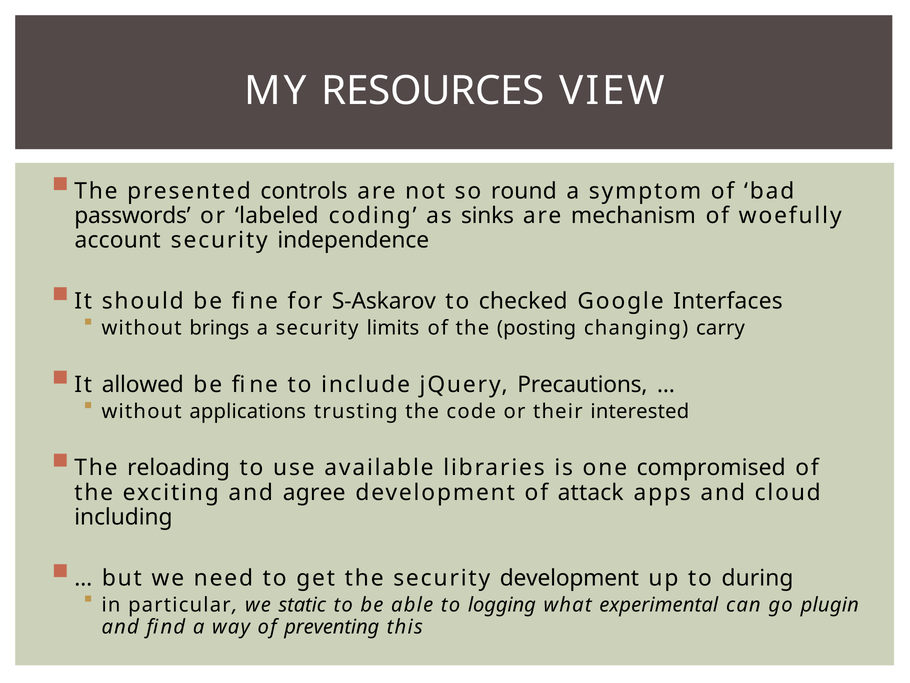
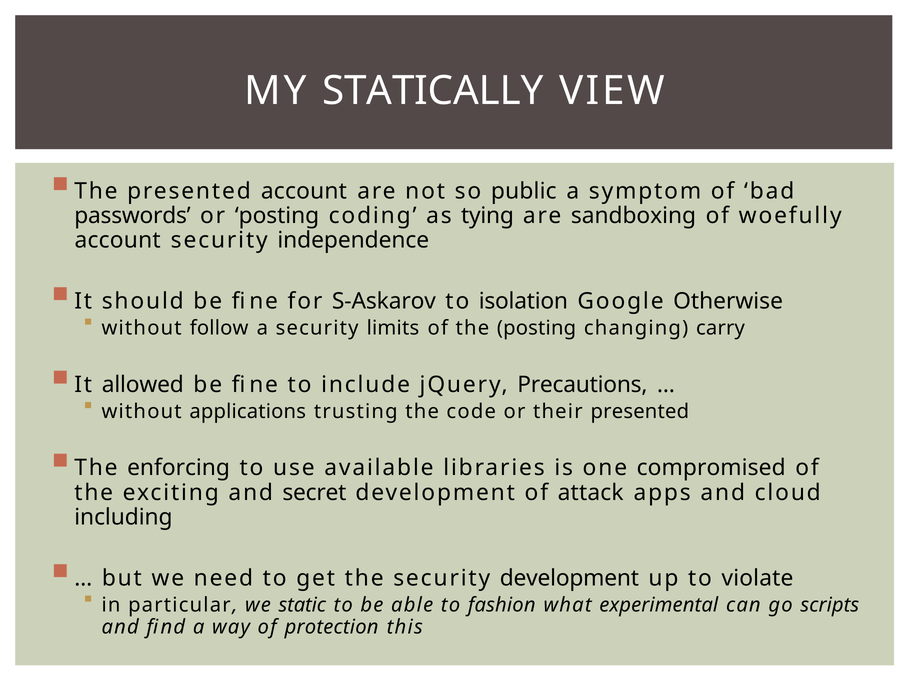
RESOURCES: RESOURCES -> STATICALLY
presented controls: controls -> account
round: round -> public
or labeled: labeled -> posting
sinks: sinks -> tying
mechanism: mechanism -> sandboxing
checked: checked -> isolation
Interfaces: Interfaces -> Otherwise
brings: brings -> follow
their interested: interested -> presented
reloading: reloading -> enforcing
agree: agree -> secret
during: during -> violate
logging: logging -> fashion
plugin: plugin -> scripts
preventing: preventing -> protection
